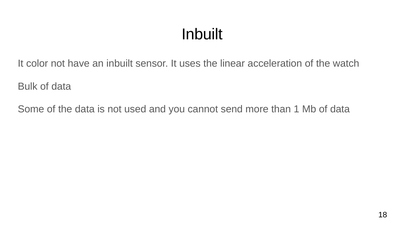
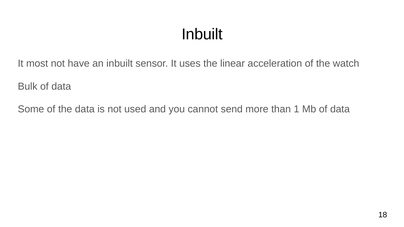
color: color -> most
